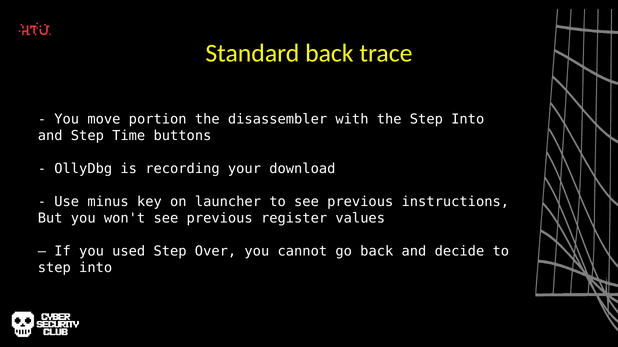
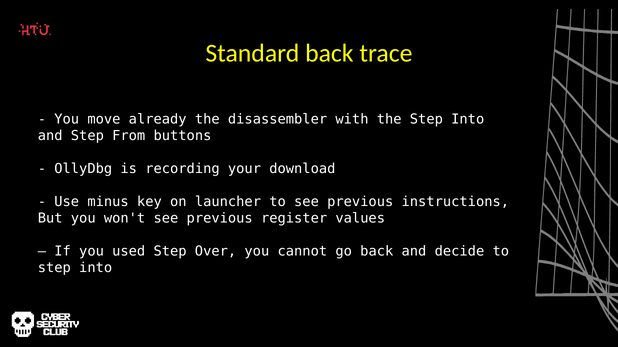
portion: portion -> already
Time: Time -> From
